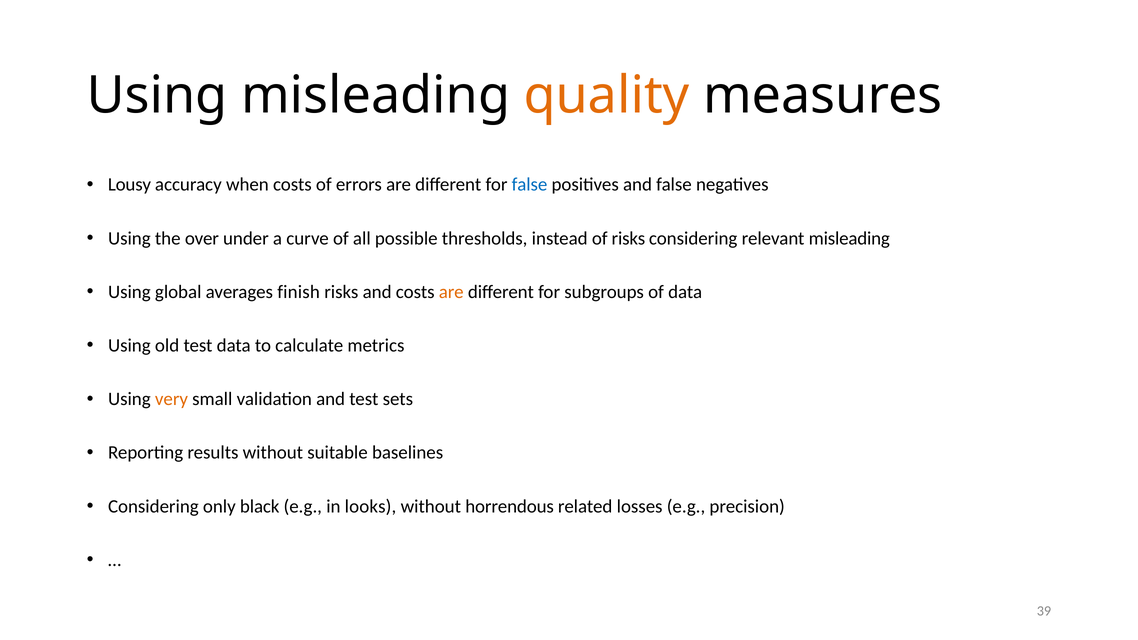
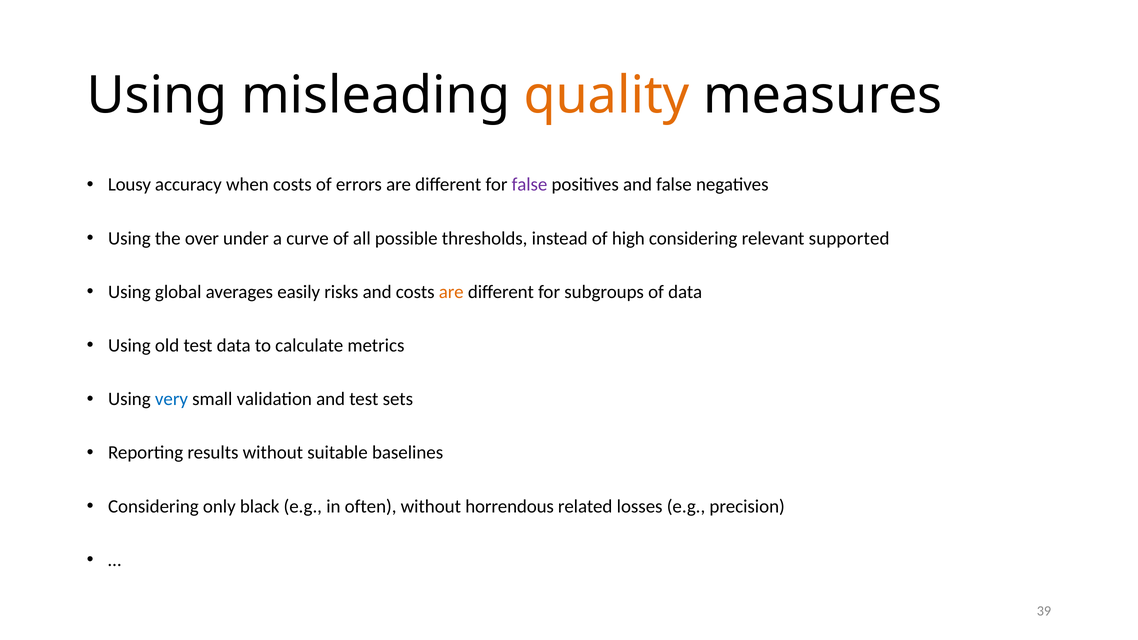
false at (530, 185) colour: blue -> purple
of risks: risks -> high
relevant misleading: misleading -> supported
finish: finish -> easily
very colour: orange -> blue
looks: looks -> often
